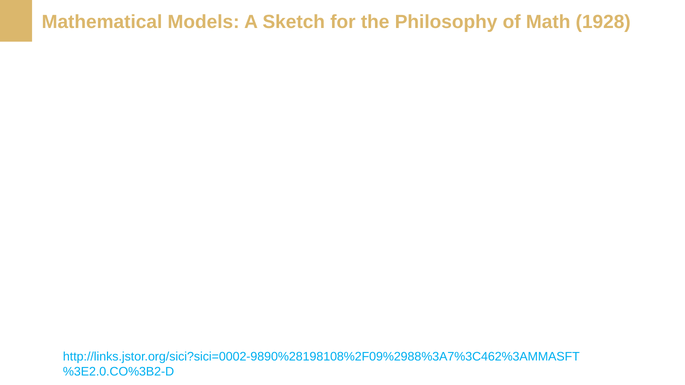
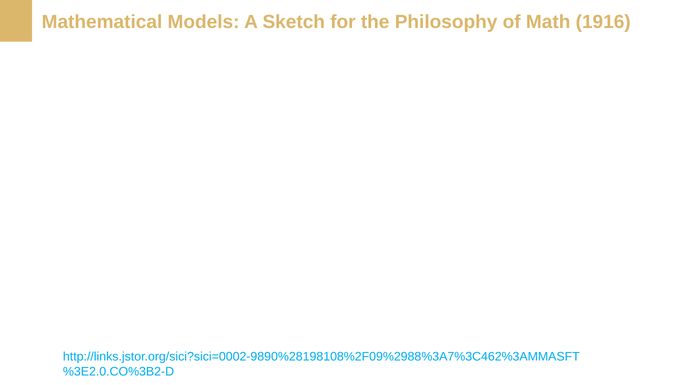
1928: 1928 -> 1916
